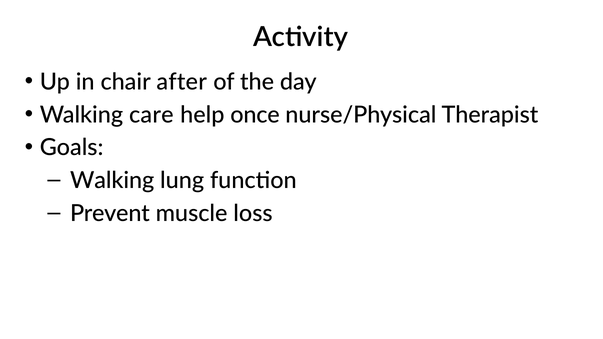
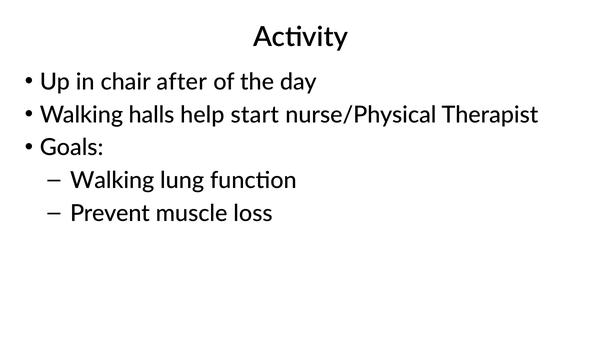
care: care -> halls
once: once -> start
